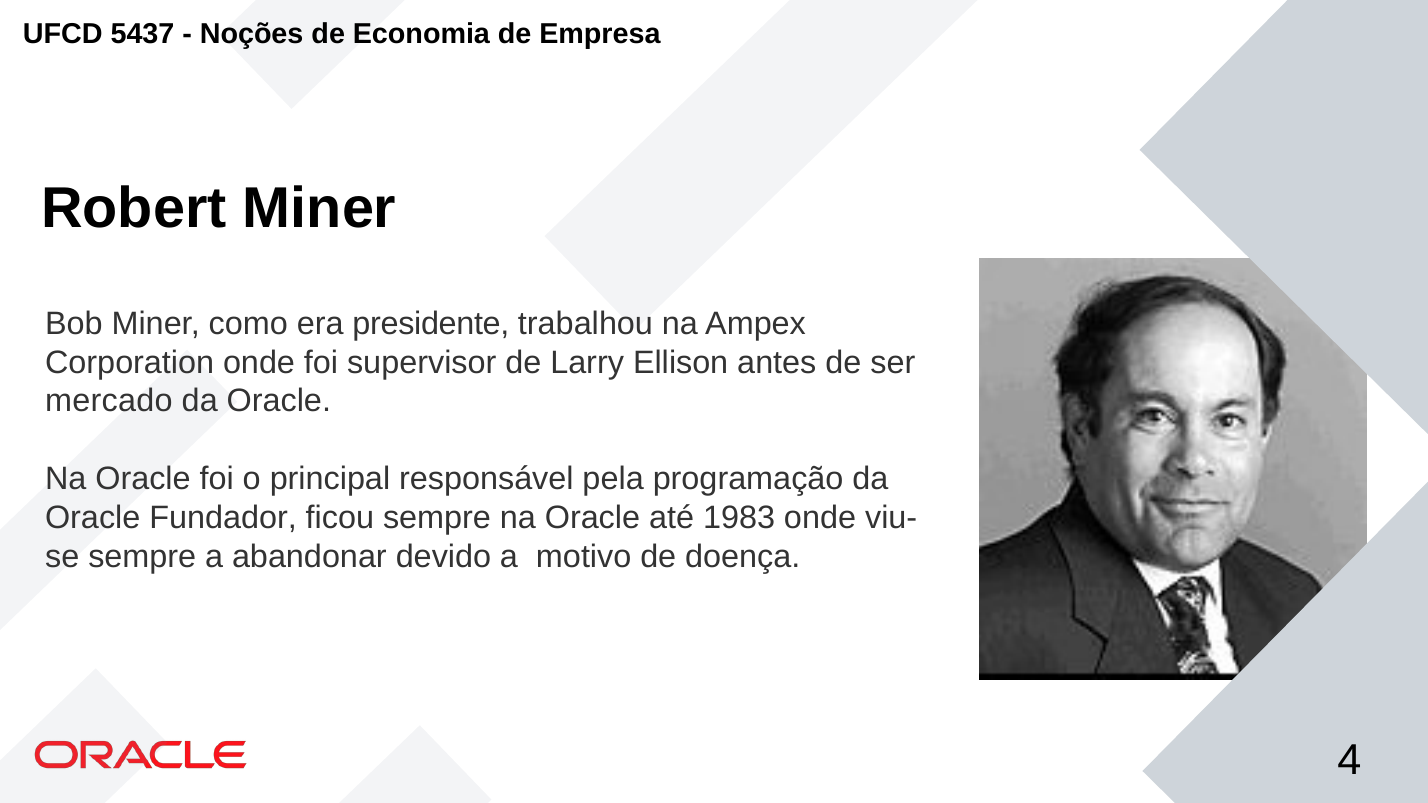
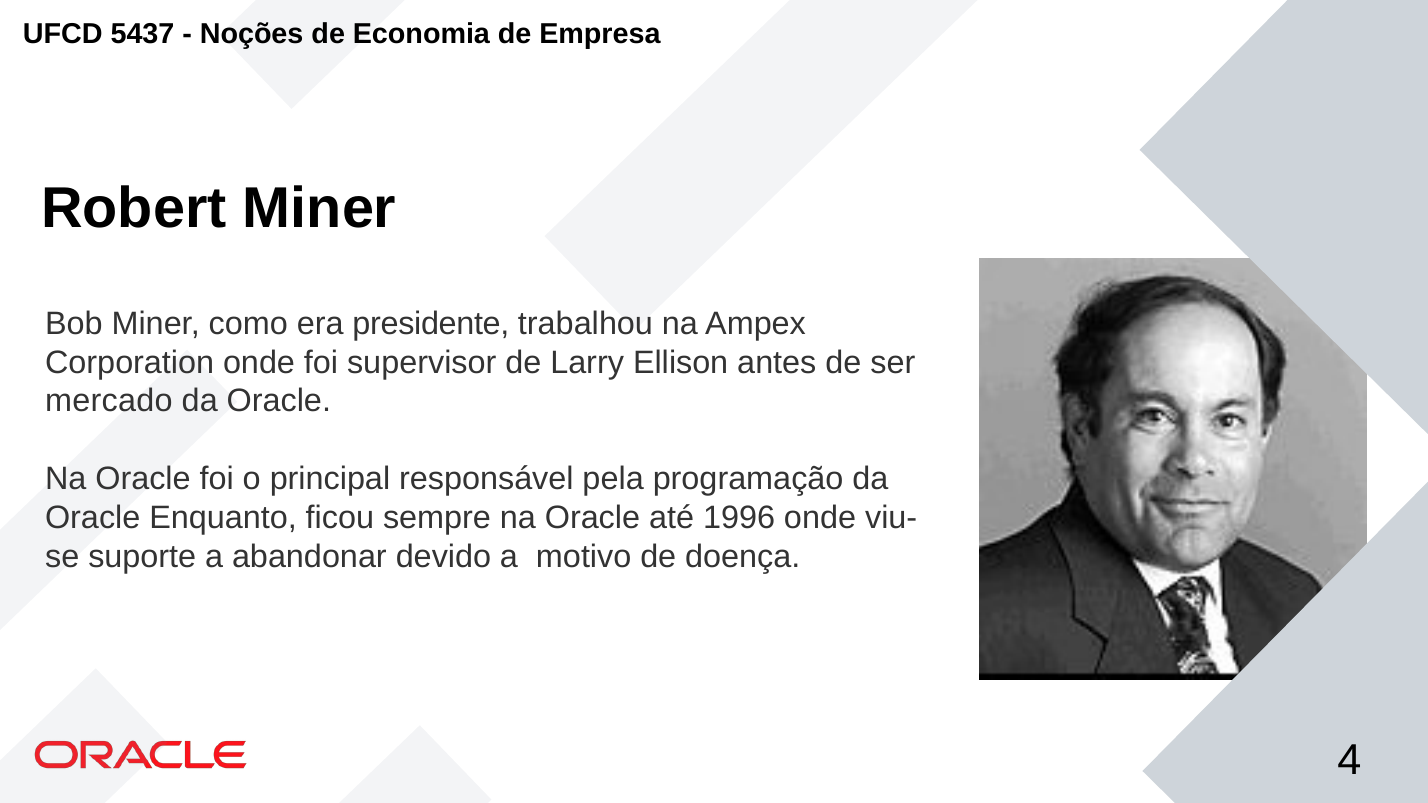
Fundador: Fundador -> Enquanto
1983: 1983 -> 1996
sempre at (142, 557): sempre -> suporte
